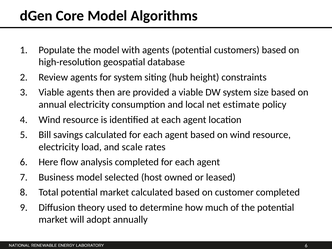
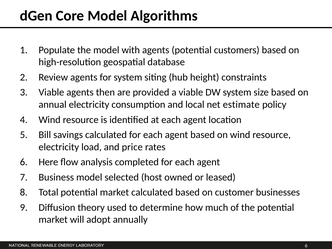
scale: scale -> price
customer completed: completed -> businesses
